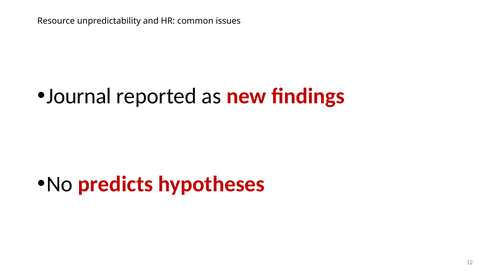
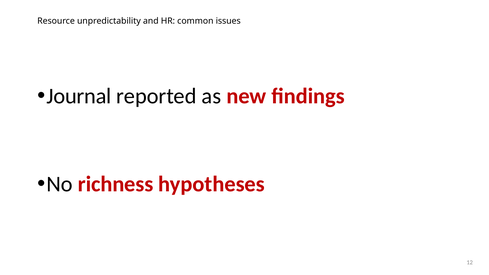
predicts: predicts -> richness
